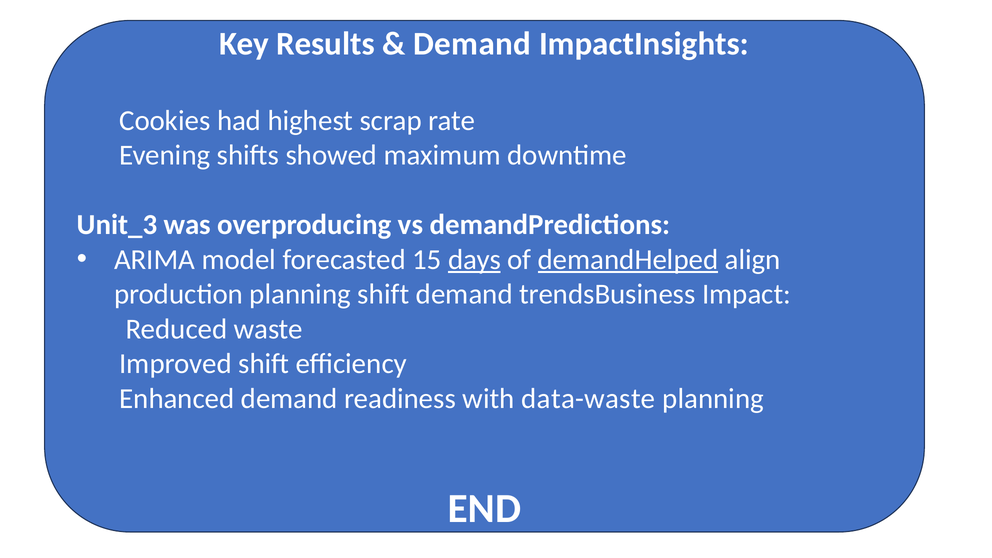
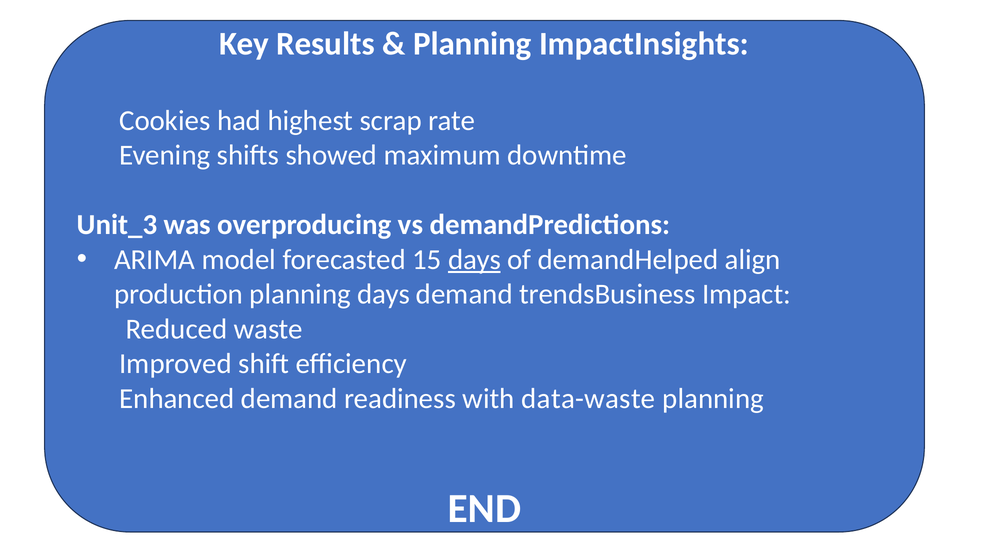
Demand at (472, 44): Demand -> Planning
demandHelped underline: present -> none
planning shift: shift -> days
